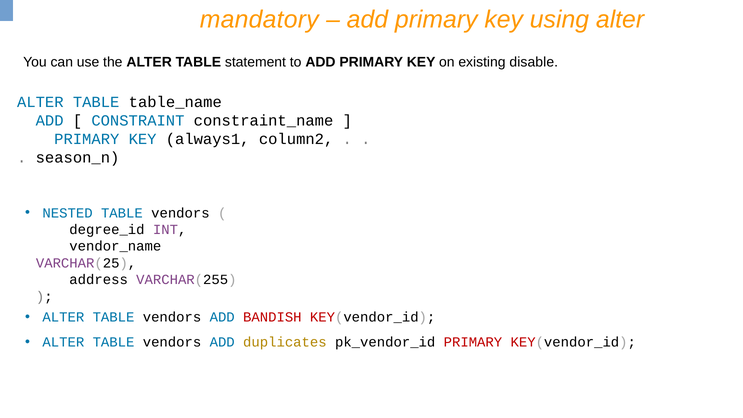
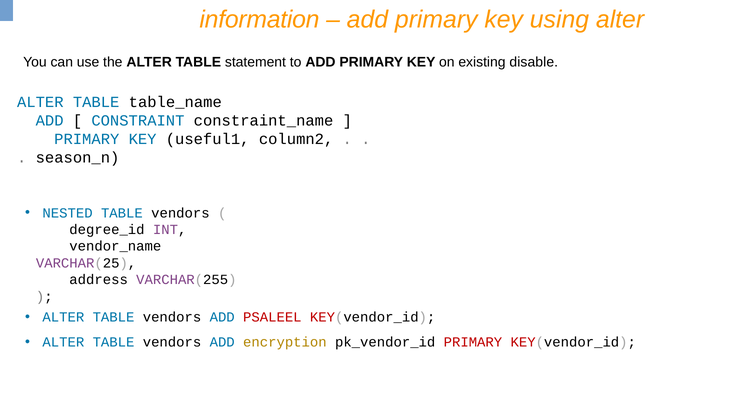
mandatory: mandatory -> information
always1: always1 -> useful1
BANDISH: BANDISH -> PSALEEL
duplicates: duplicates -> encryption
